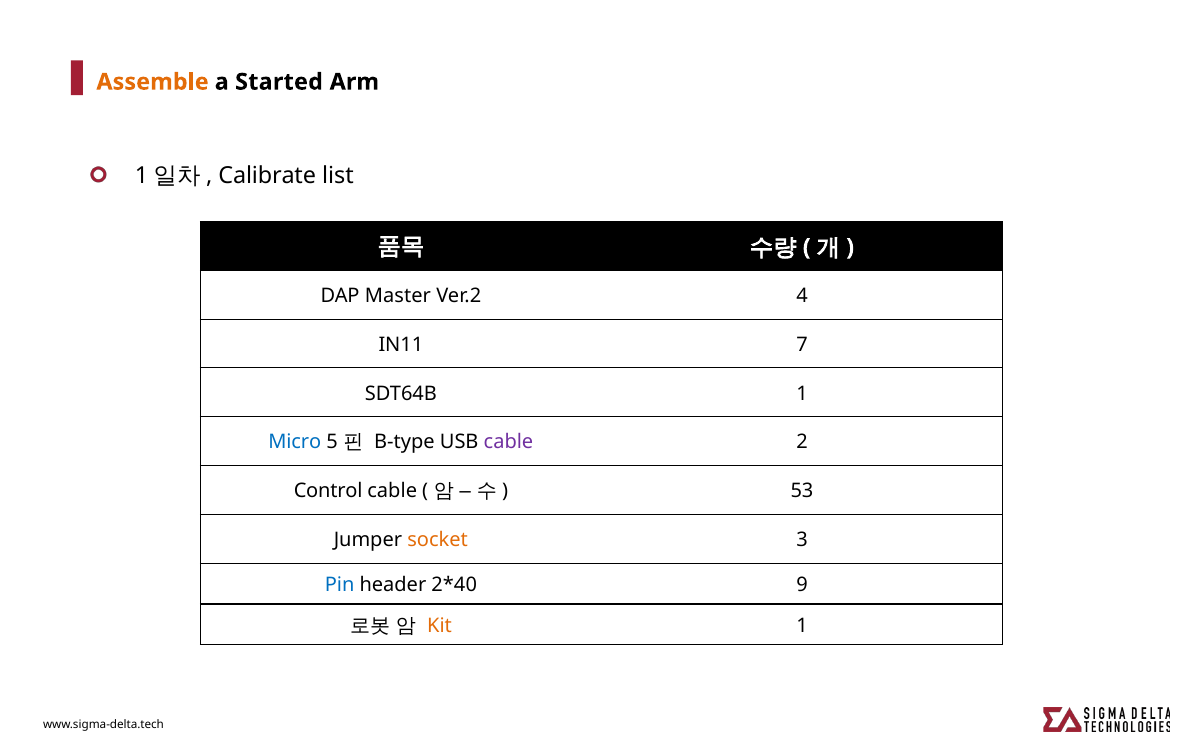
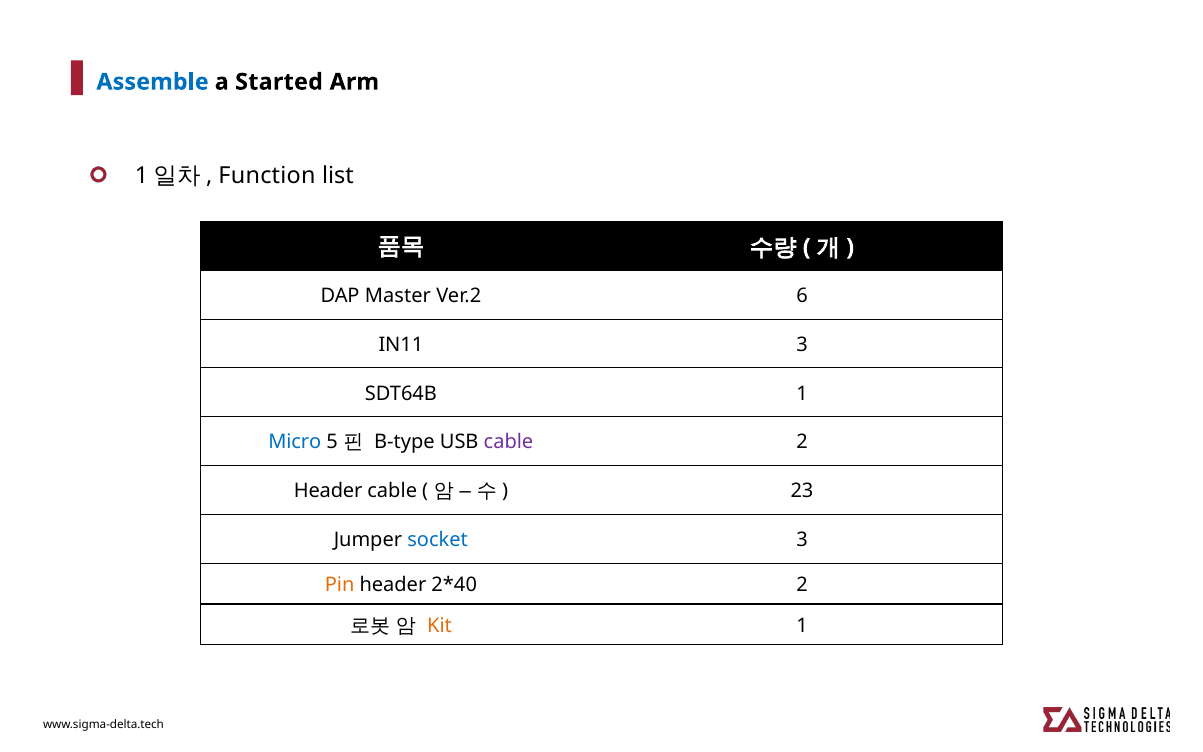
Assemble colour: orange -> blue
Calibrate: Calibrate -> Function
4: 4 -> 6
IN11 7: 7 -> 3
Control at (328, 491): Control -> Header
53: 53 -> 23
socket colour: orange -> blue
Pin colour: blue -> orange
9 at (802, 585): 9 -> 2
